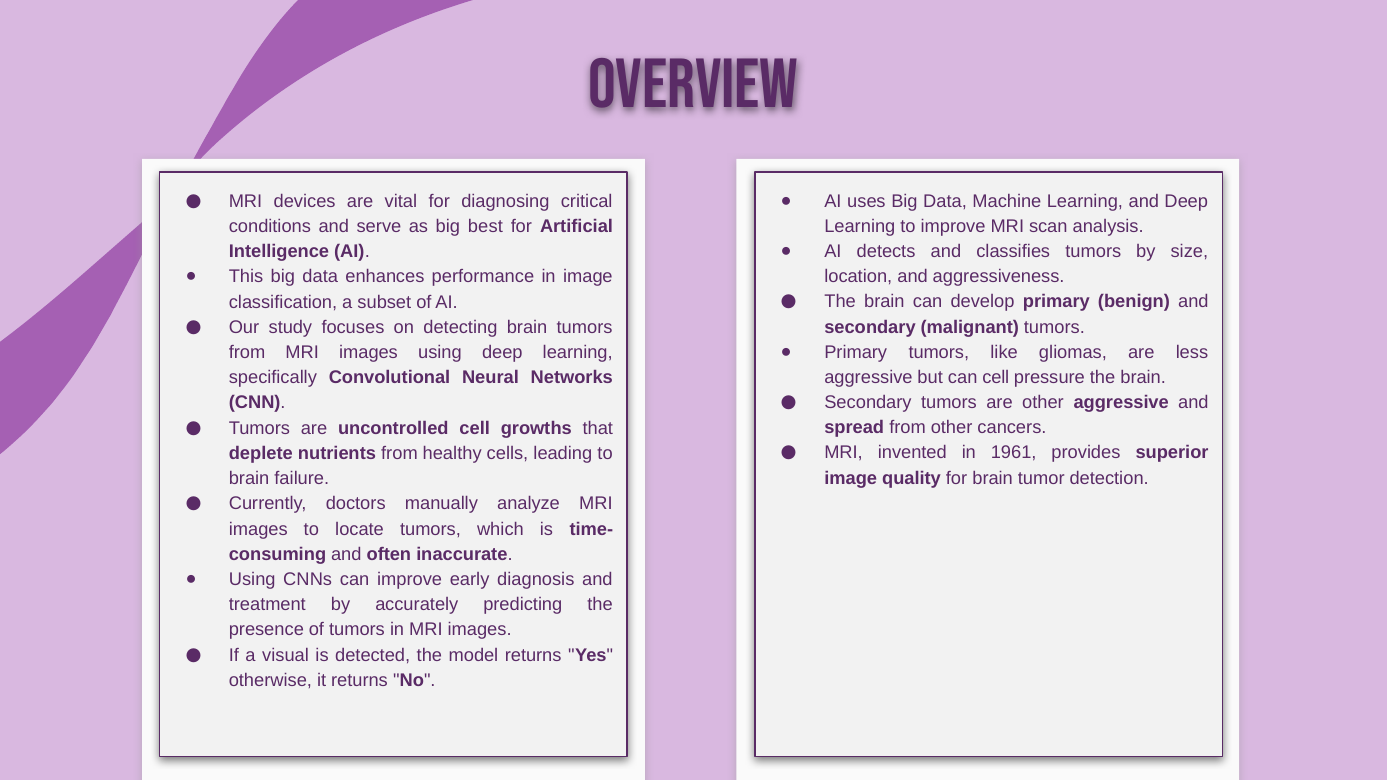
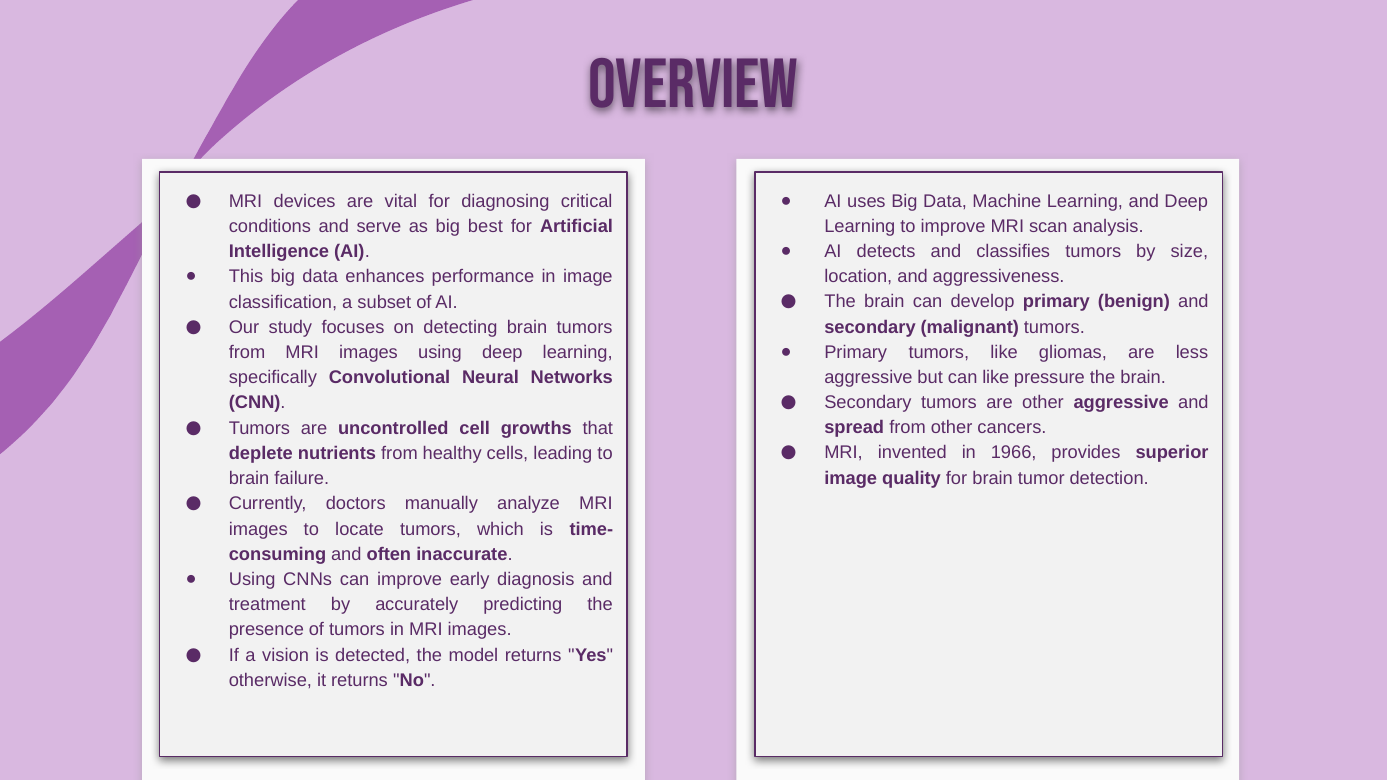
can cell: cell -> like
1961: 1961 -> 1966
visual: visual -> vision
